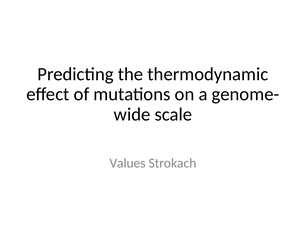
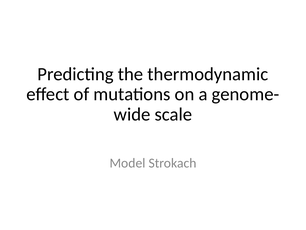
Values: Values -> Model
